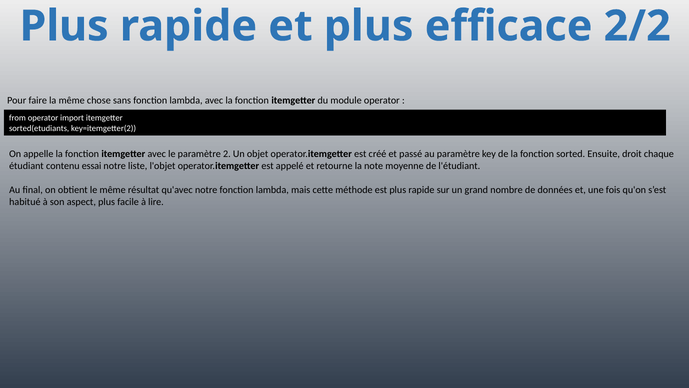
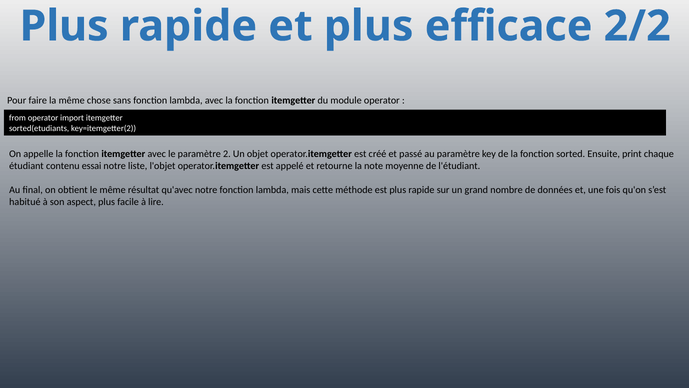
droit: droit -> print
